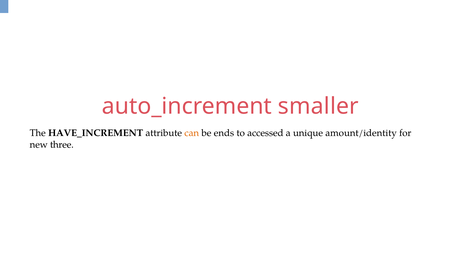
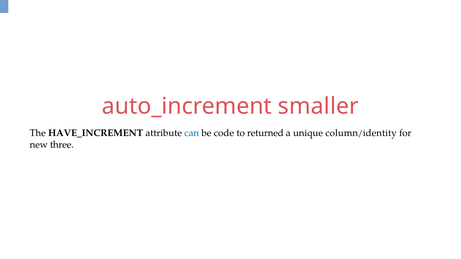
can colour: orange -> blue
ends: ends -> code
accessed: accessed -> returned
amount/identity: amount/identity -> column/identity
